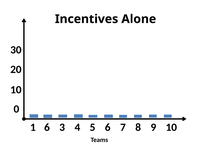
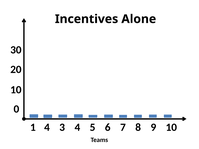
1 6: 6 -> 4
